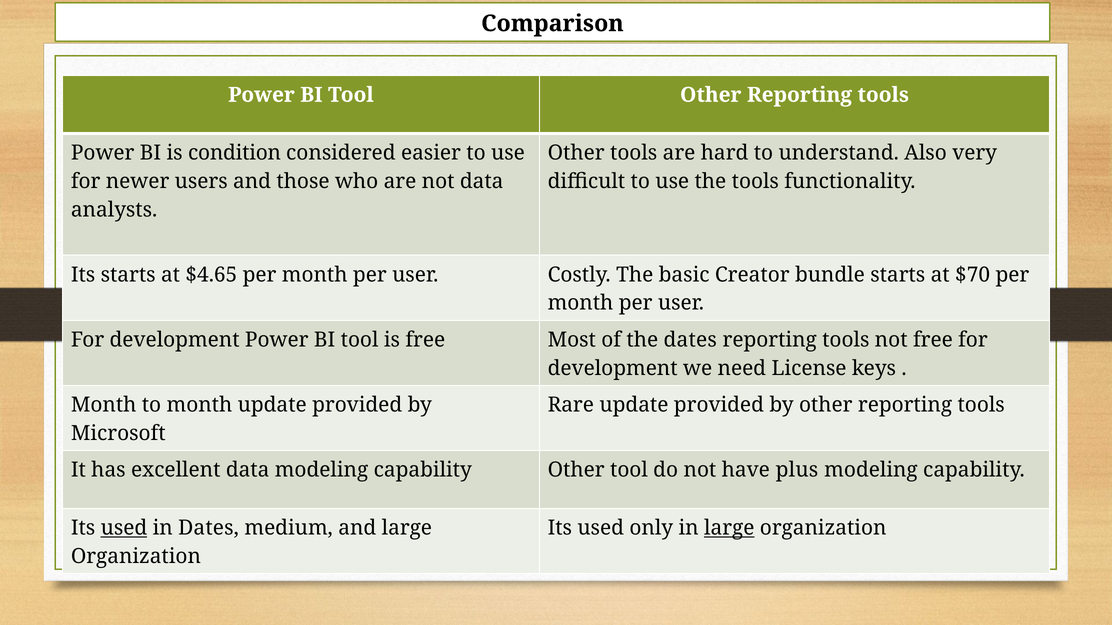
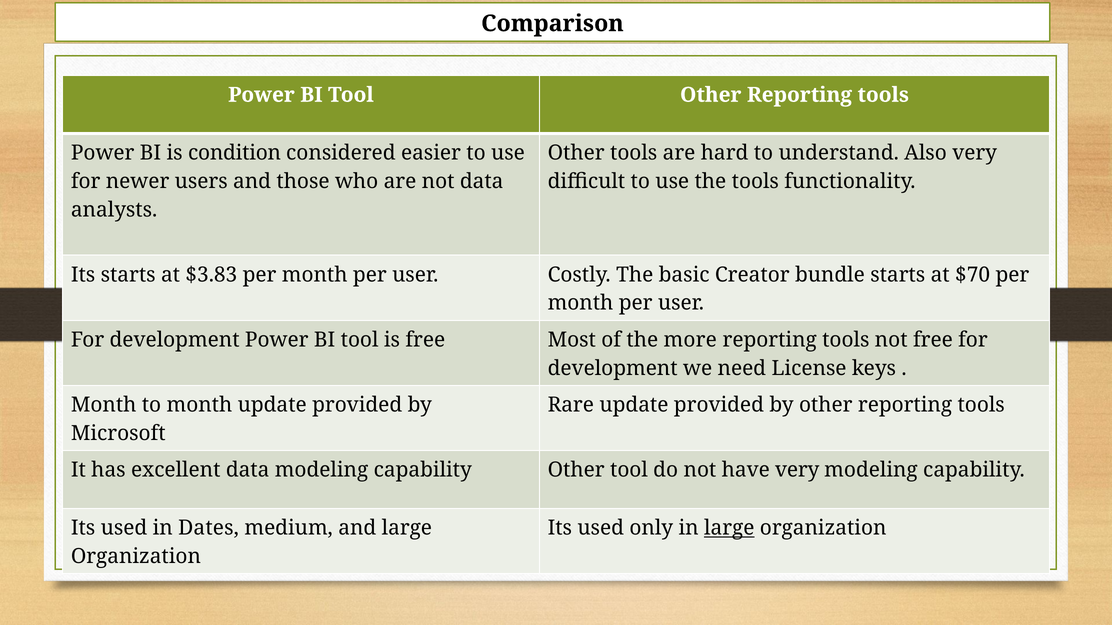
$4.65: $4.65 -> $3.83
the dates: dates -> more
have plus: plus -> very
used at (124, 528) underline: present -> none
